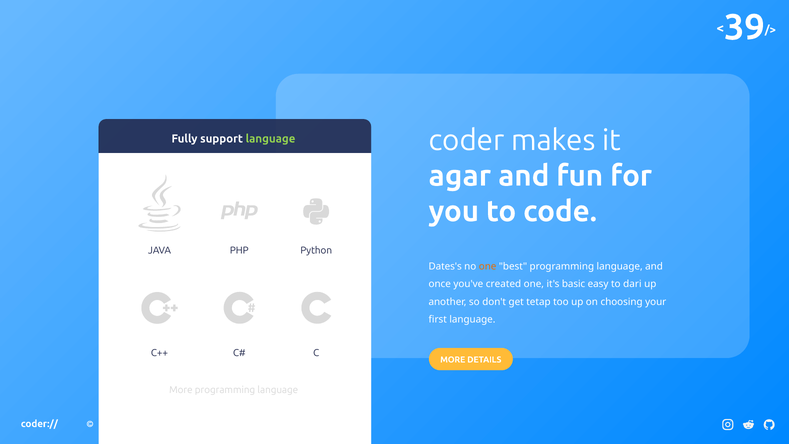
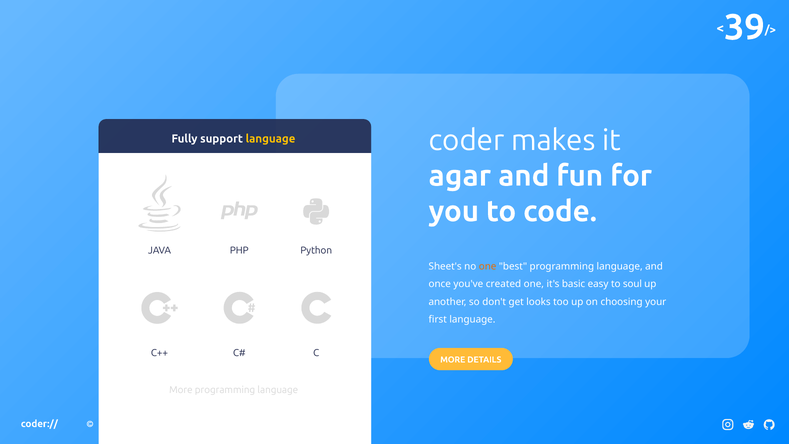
language at (270, 139) colour: light green -> yellow
Dates's: Dates's -> Sheet's
dari: dari -> soul
tetap: tetap -> looks
